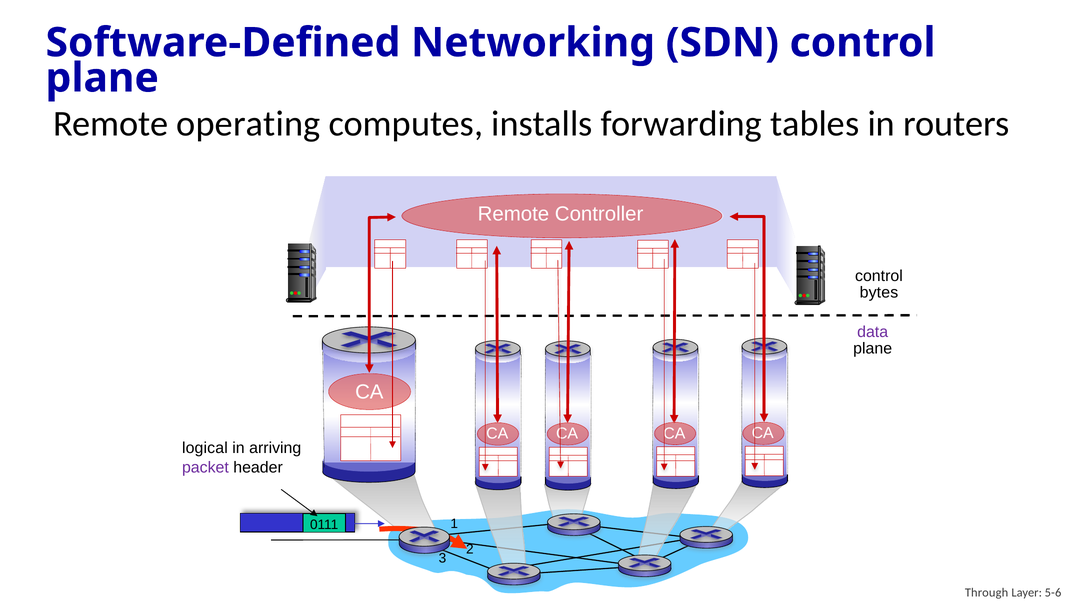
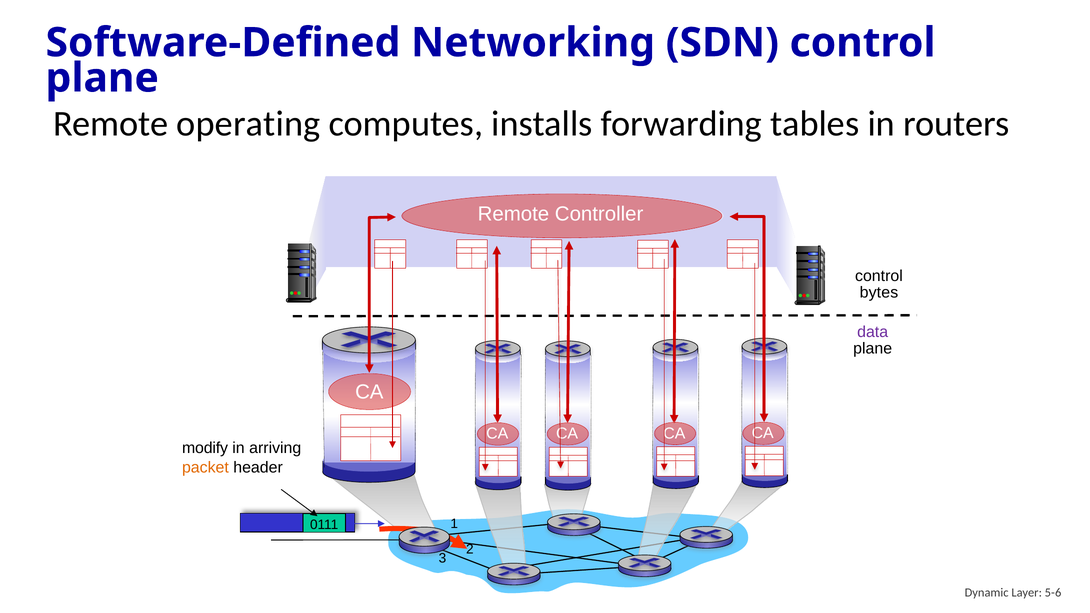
logical: logical -> modify
packet colour: purple -> orange
Through: Through -> Dynamic
